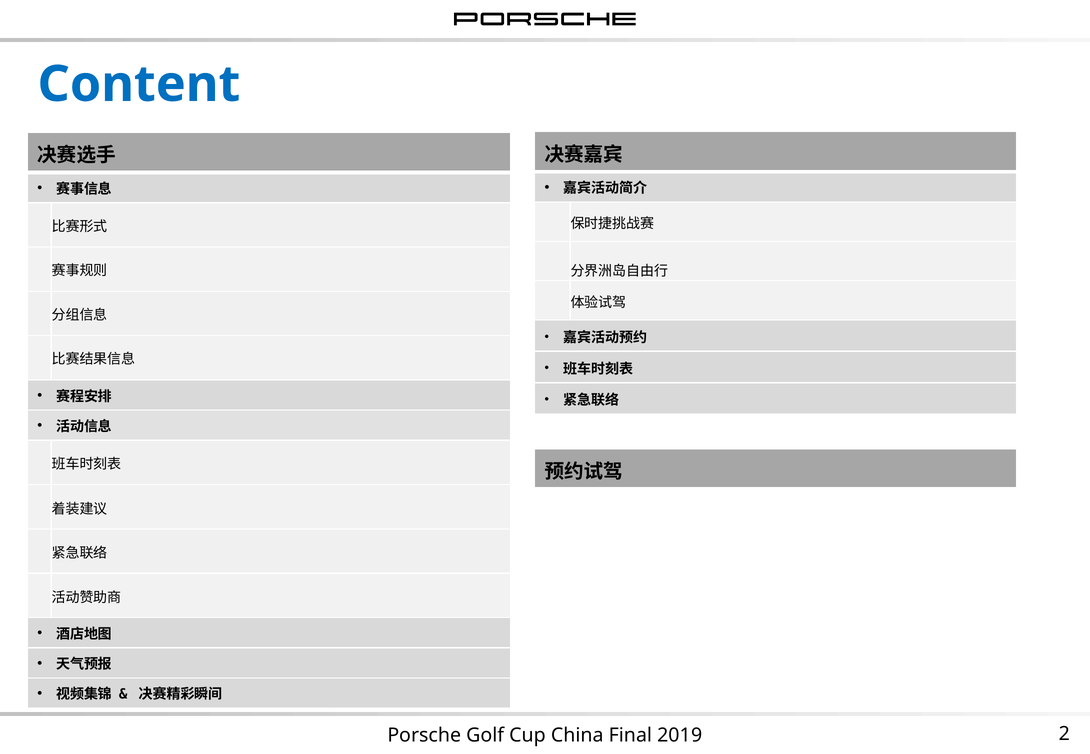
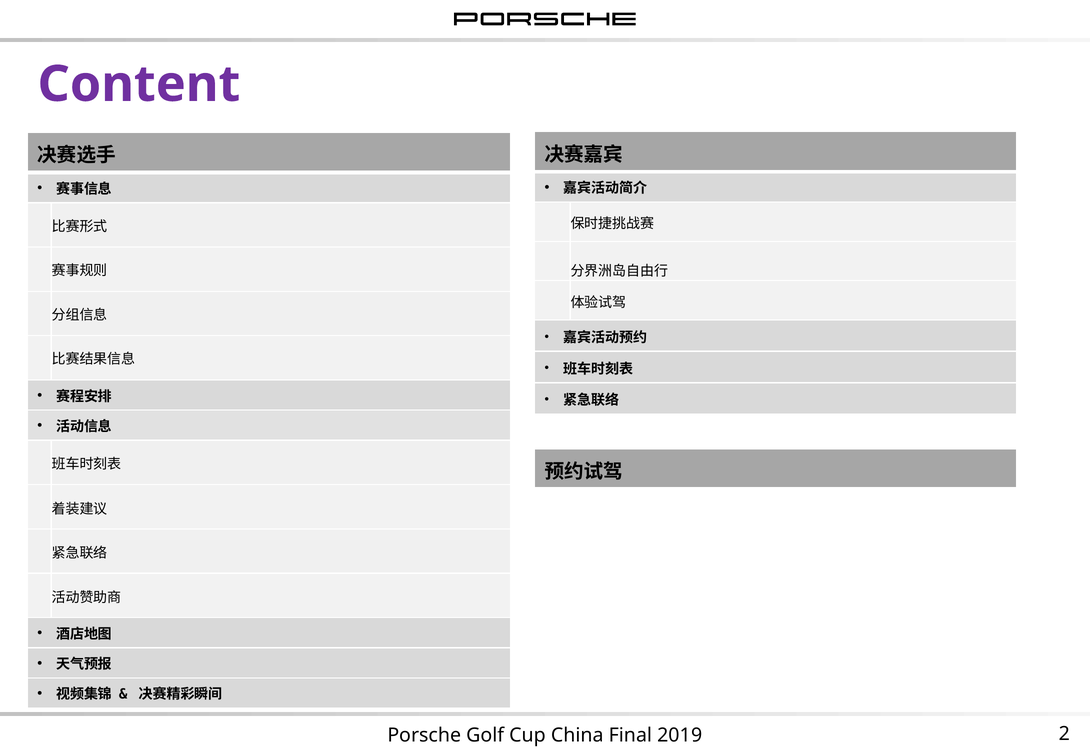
Content colour: blue -> purple
